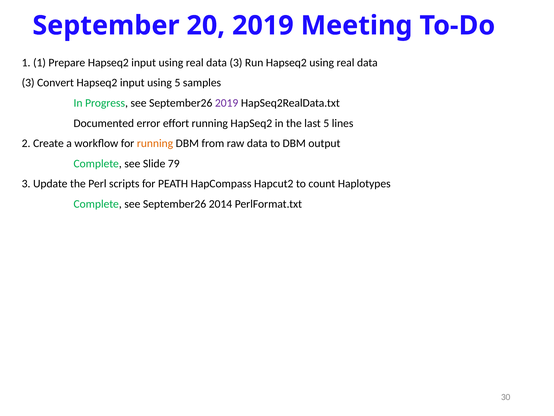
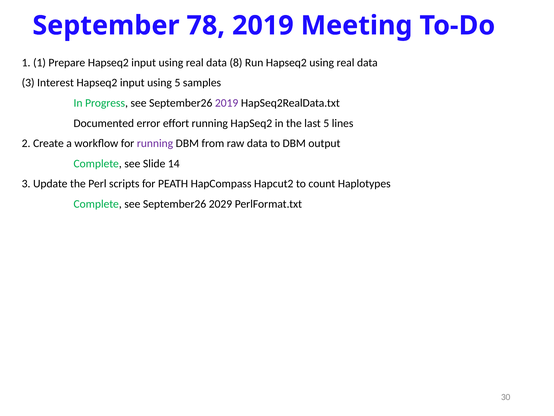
20: 20 -> 78
3 at (236, 63): 3 -> 8
Convert: Convert -> Interest
running at (155, 143) colour: orange -> purple
79: 79 -> 14
2014: 2014 -> 2029
